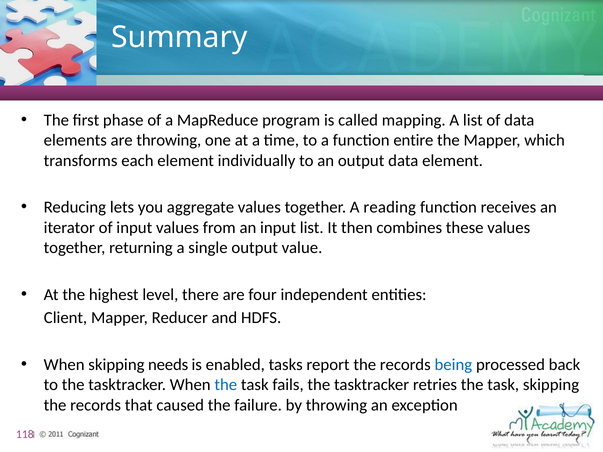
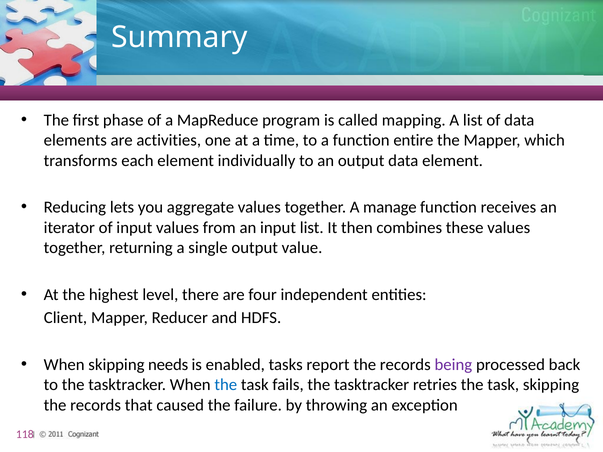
are throwing: throwing -> activities
reading: reading -> manage
being colour: blue -> purple
